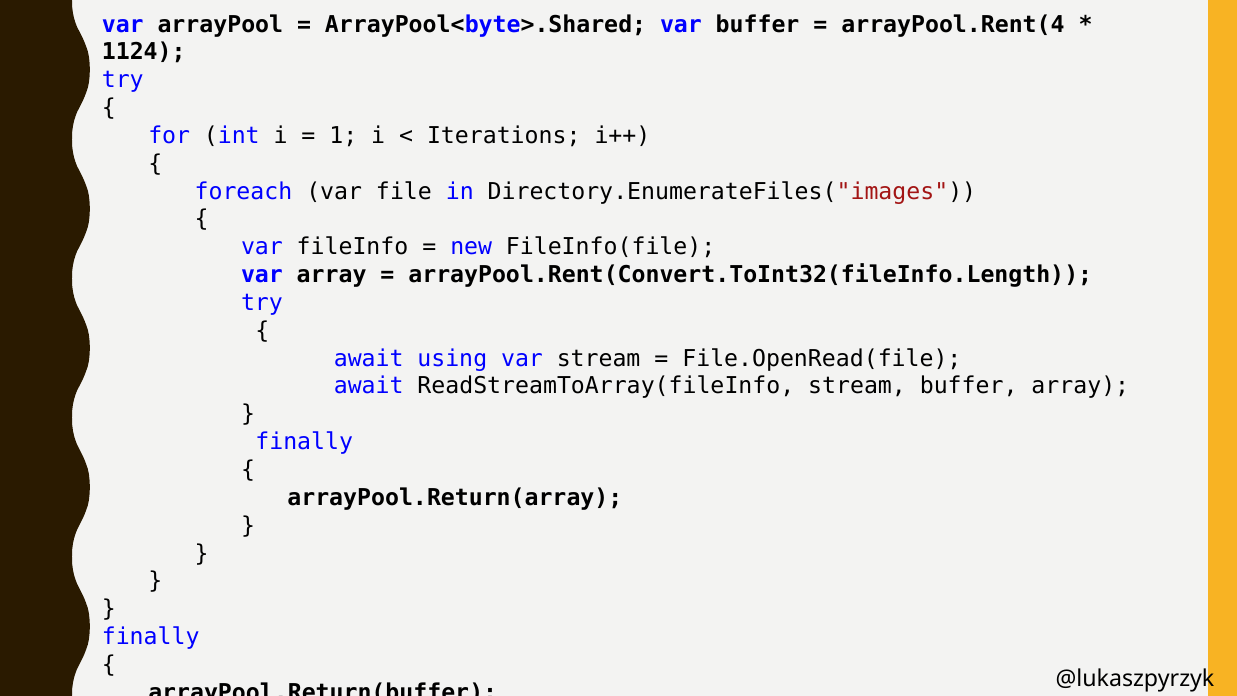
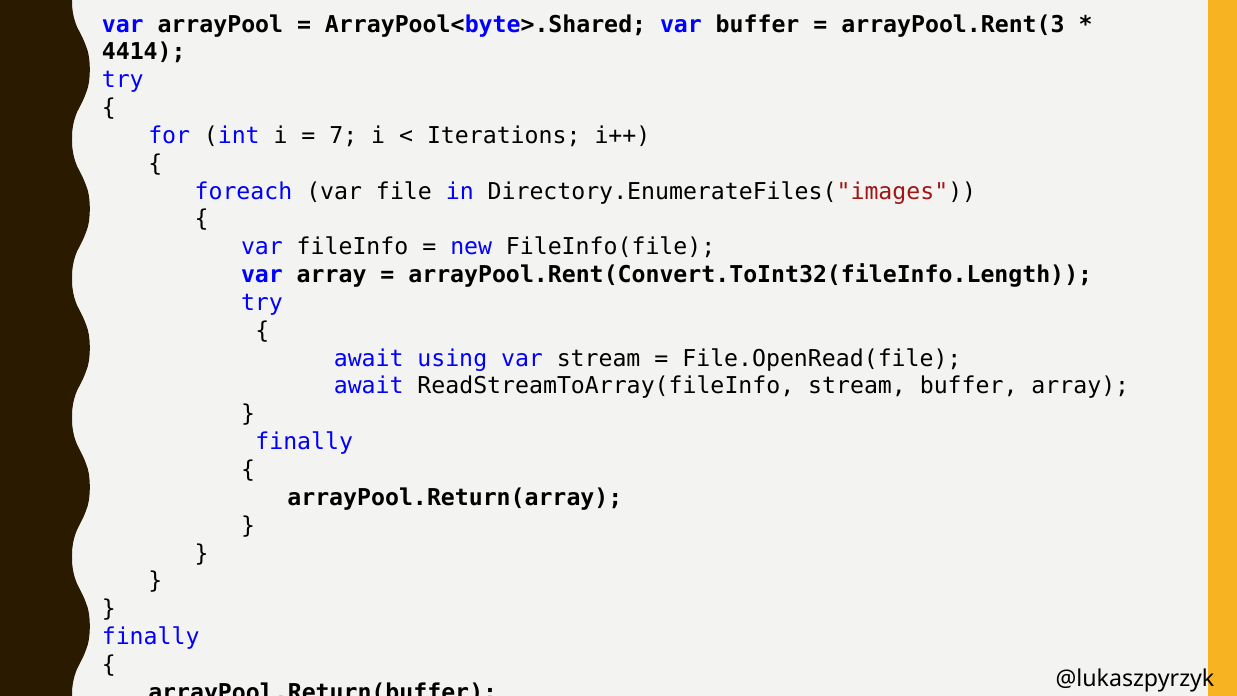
arrayPool.Rent(4: arrayPool.Rent(4 -> arrayPool.Rent(3
1124: 1124 -> 4414
1: 1 -> 7
